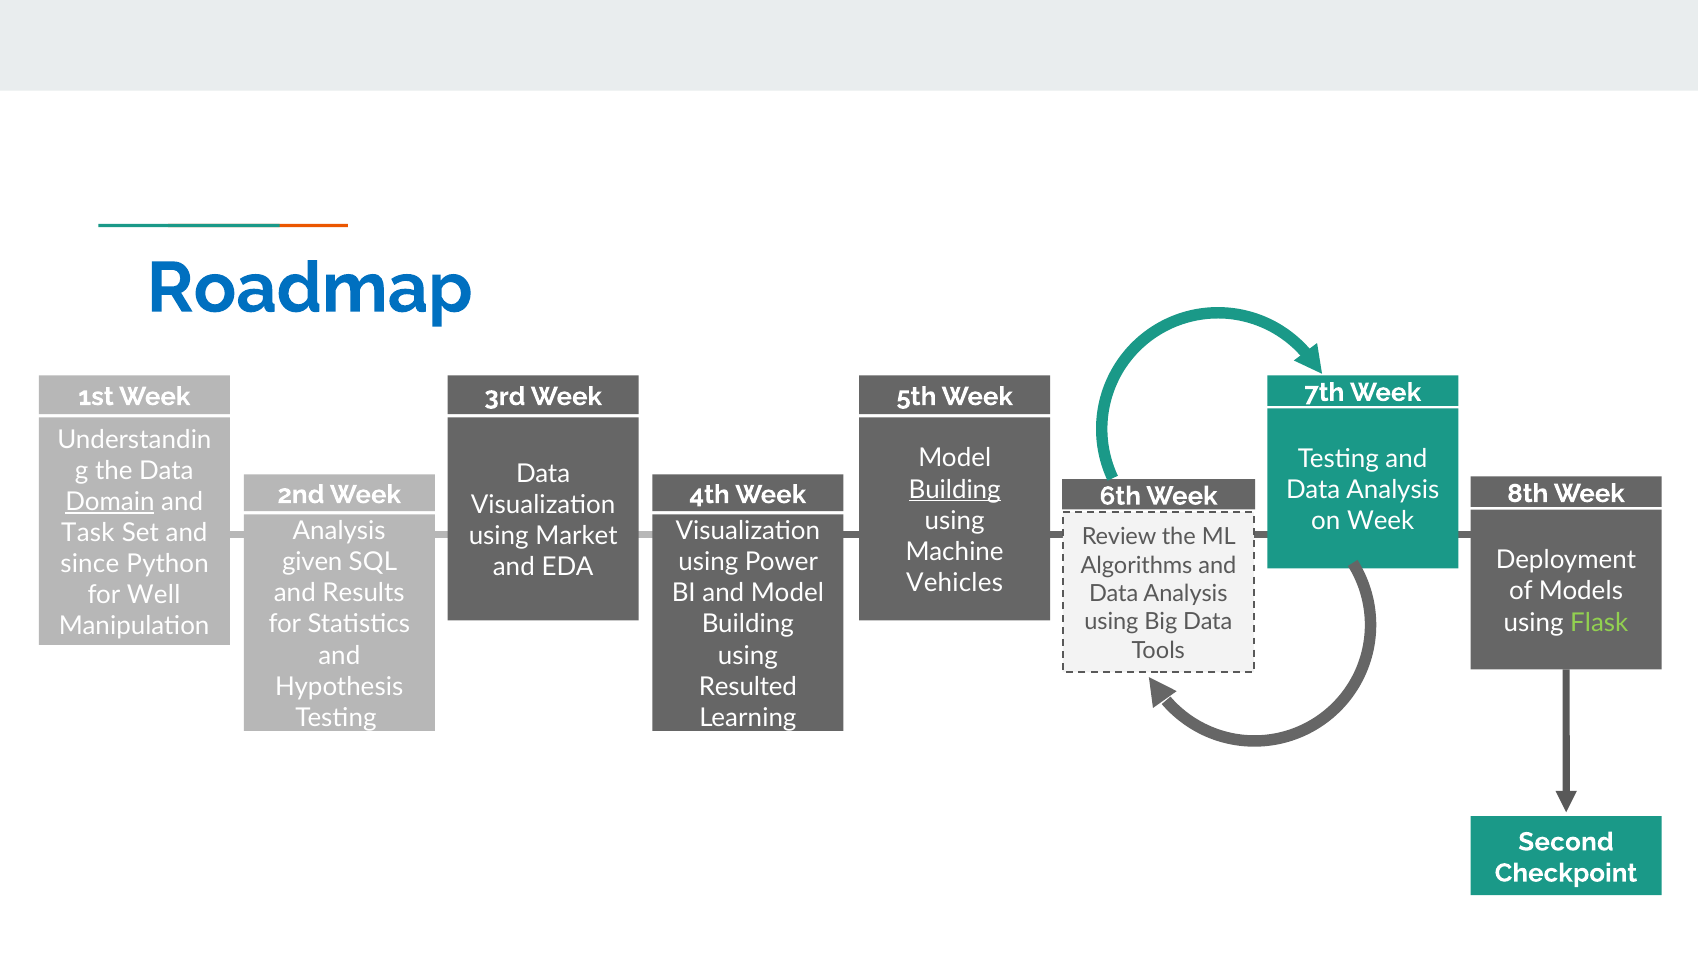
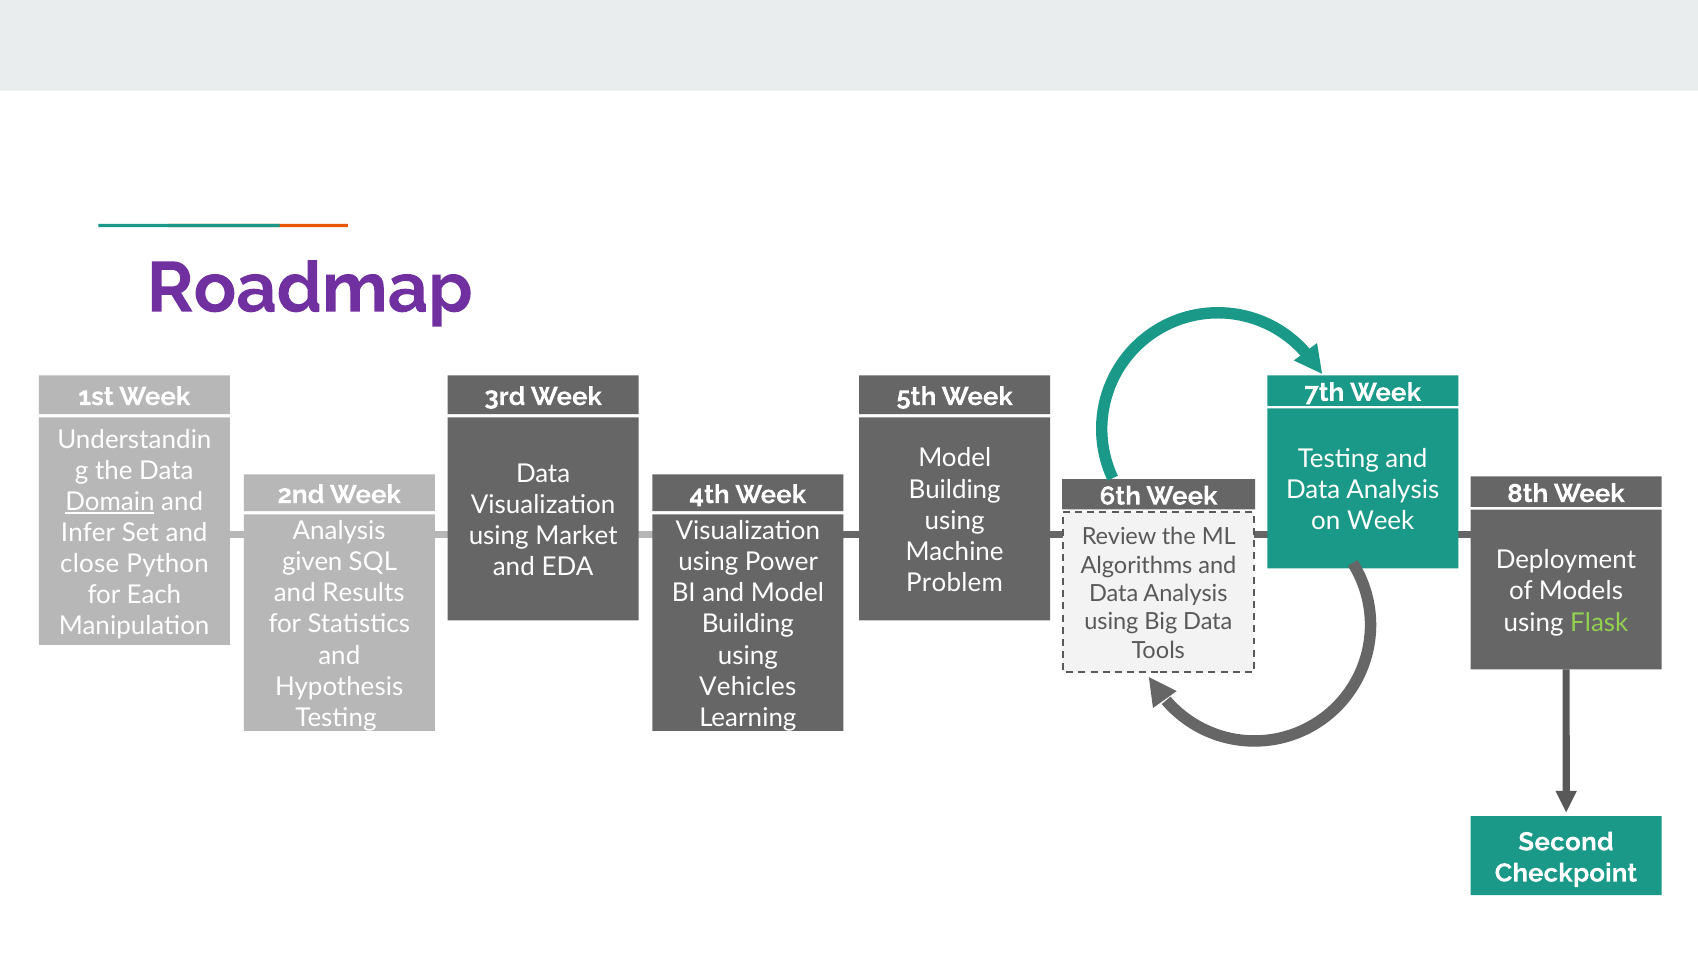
Roadmap colour: blue -> purple
Building at (955, 490) underline: present -> none
Task: Task -> Infer
since: since -> close
Vehicles: Vehicles -> Problem
Well: Well -> Each
Resulted: Resulted -> Vehicles
